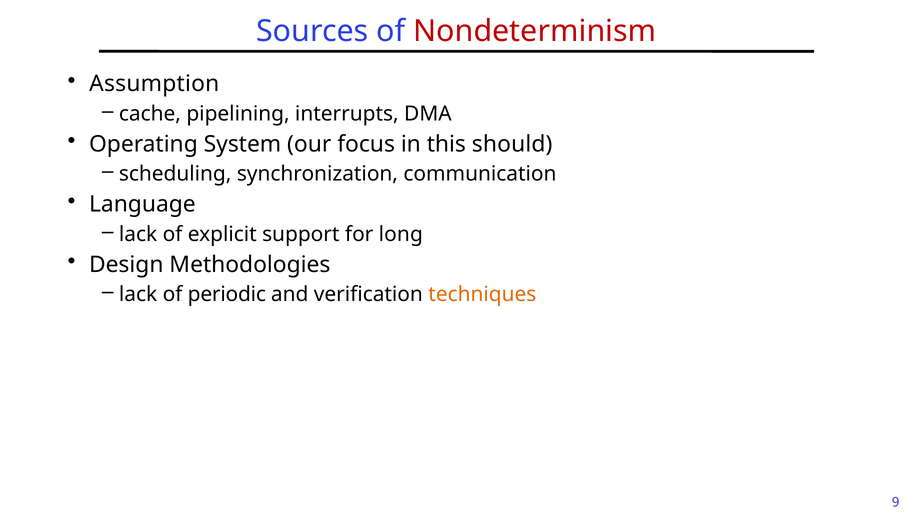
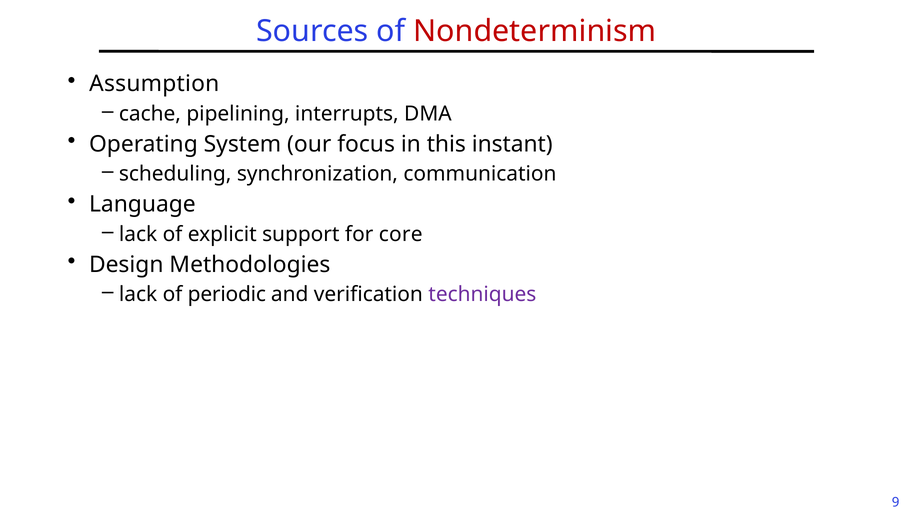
should: should -> instant
long: long -> core
techniques colour: orange -> purple
